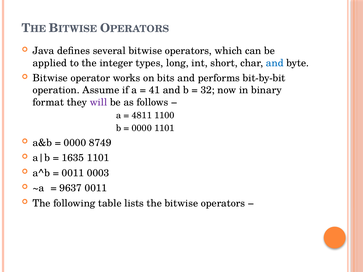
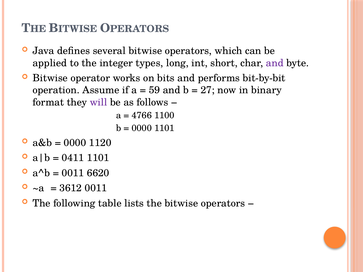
and at (275, 63) colour: blue -> purple
41: 41 -> 59
32: 32 -> 27
4811: 4811 -> 4766
8749: 8749 -> 1120
1635: 1635 -> 0411
0003: 0003 -> 6620
9637: 9637 -> 3612
